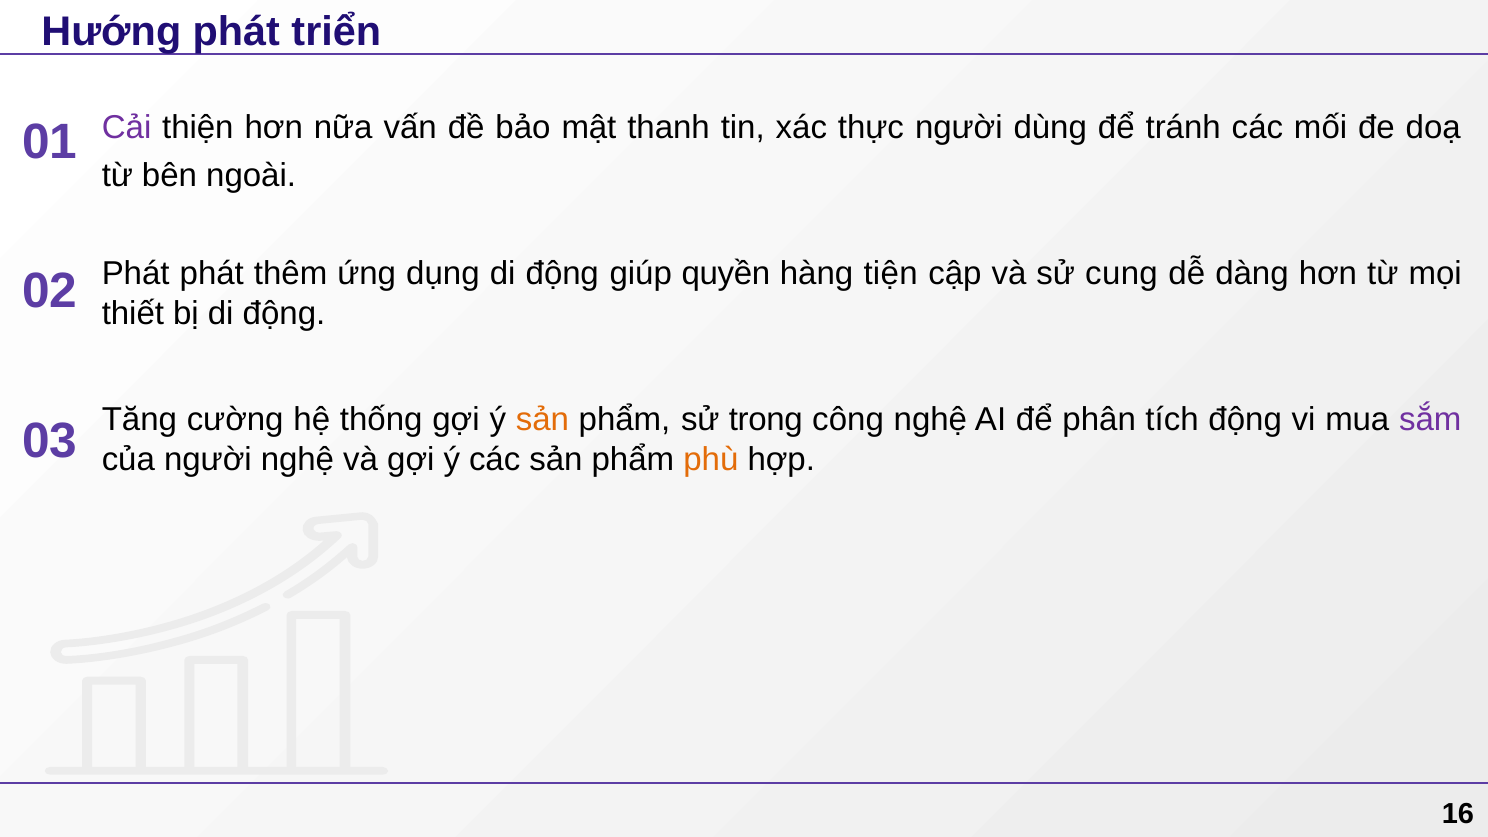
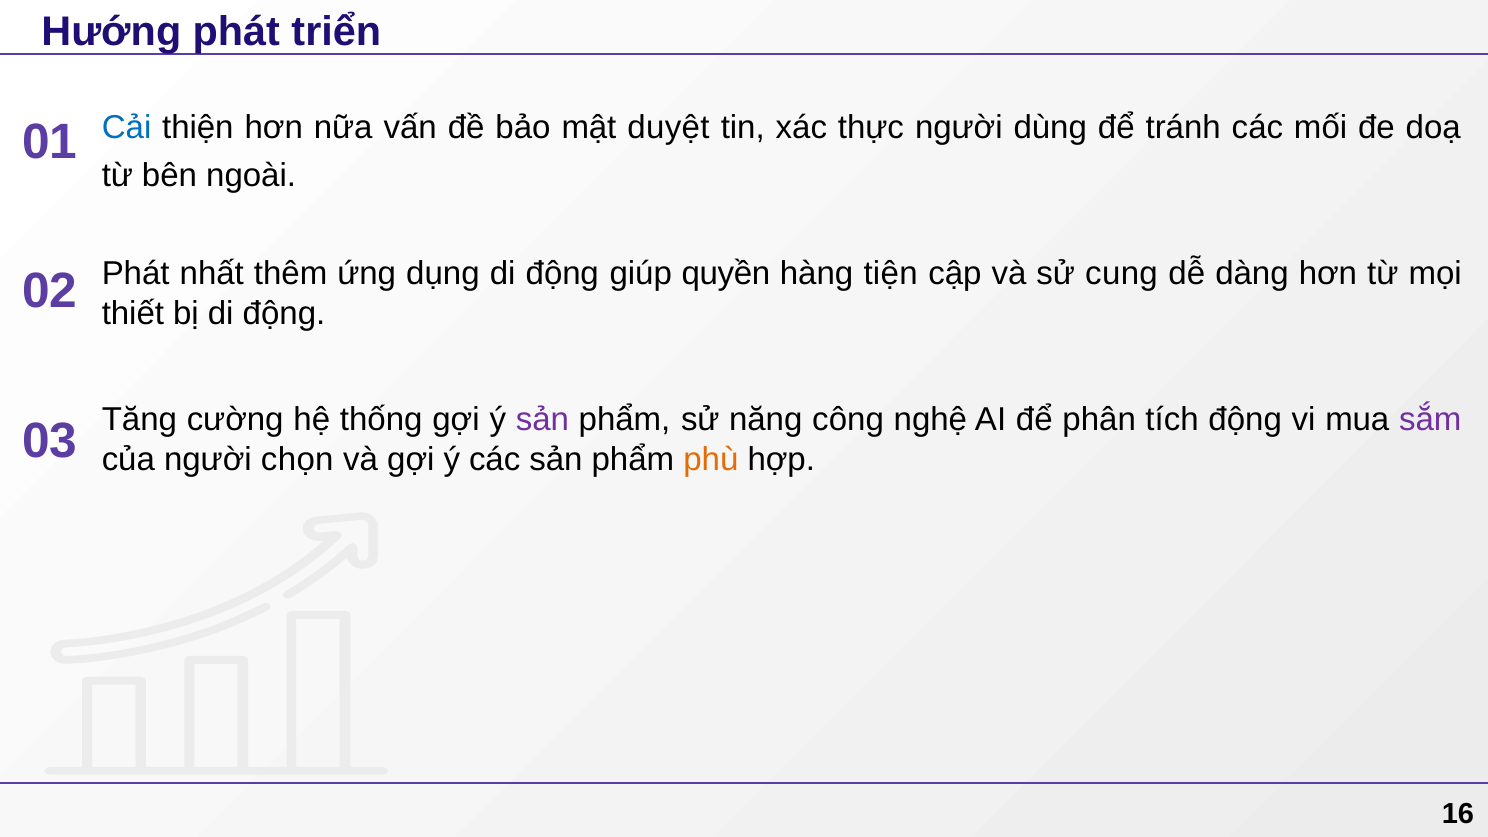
Cải colour: purple -> blue
thanh: thanh -> duyệt
Phát phát: phát -> nhất
sản at (542, 420) colour: orange -> purple
trong: trong -> năng
người nghệ: nghệ -> chọn
